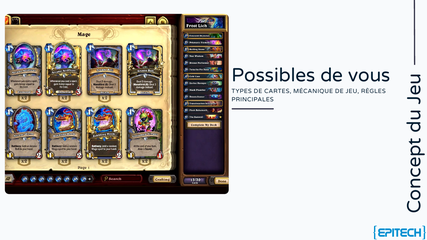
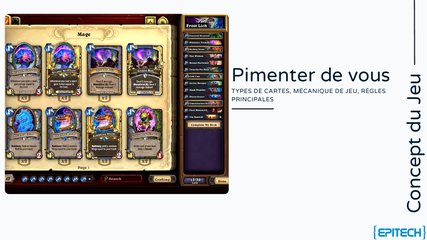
Possibles: Possibles -> Pimenter
